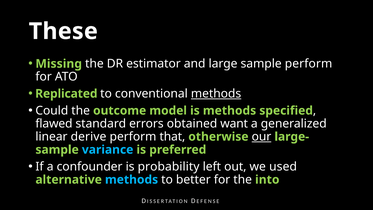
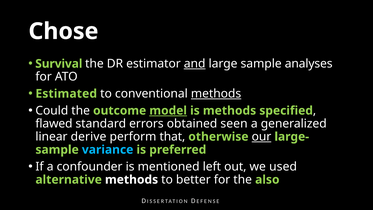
These: These -> Chose
Missing: Missing -> Survival
and underline: none -> present
sample perform: perform -> analyses
Replicated: Replicated -> Estimated
model underline: none -> present
want: want -> seen
probability: probability -> mentioned
methods at (132, 179) colour: light blue -> white
into: into -> also
